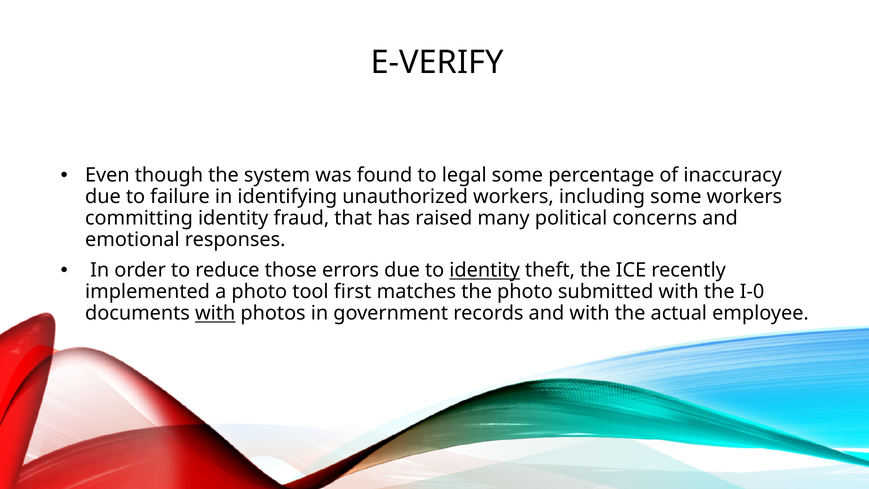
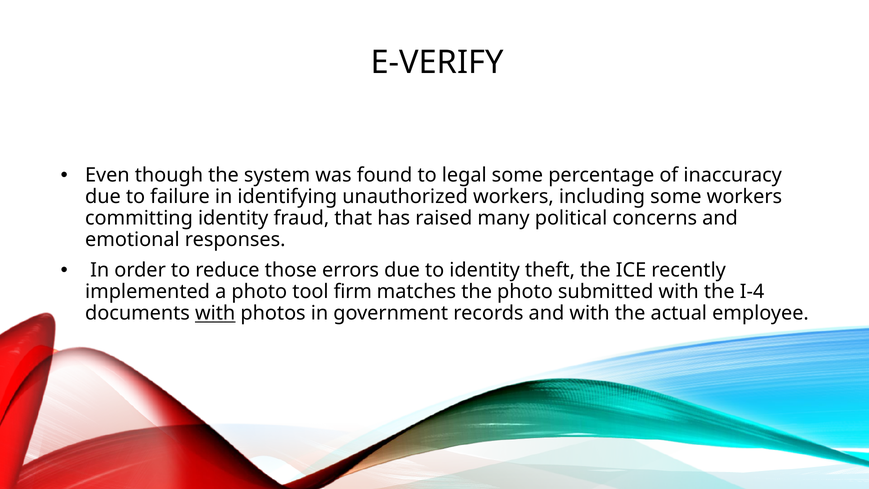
identity at (485, 270) underline: present -> none
first: first -> firm
I-0: I-0 -> I-4
